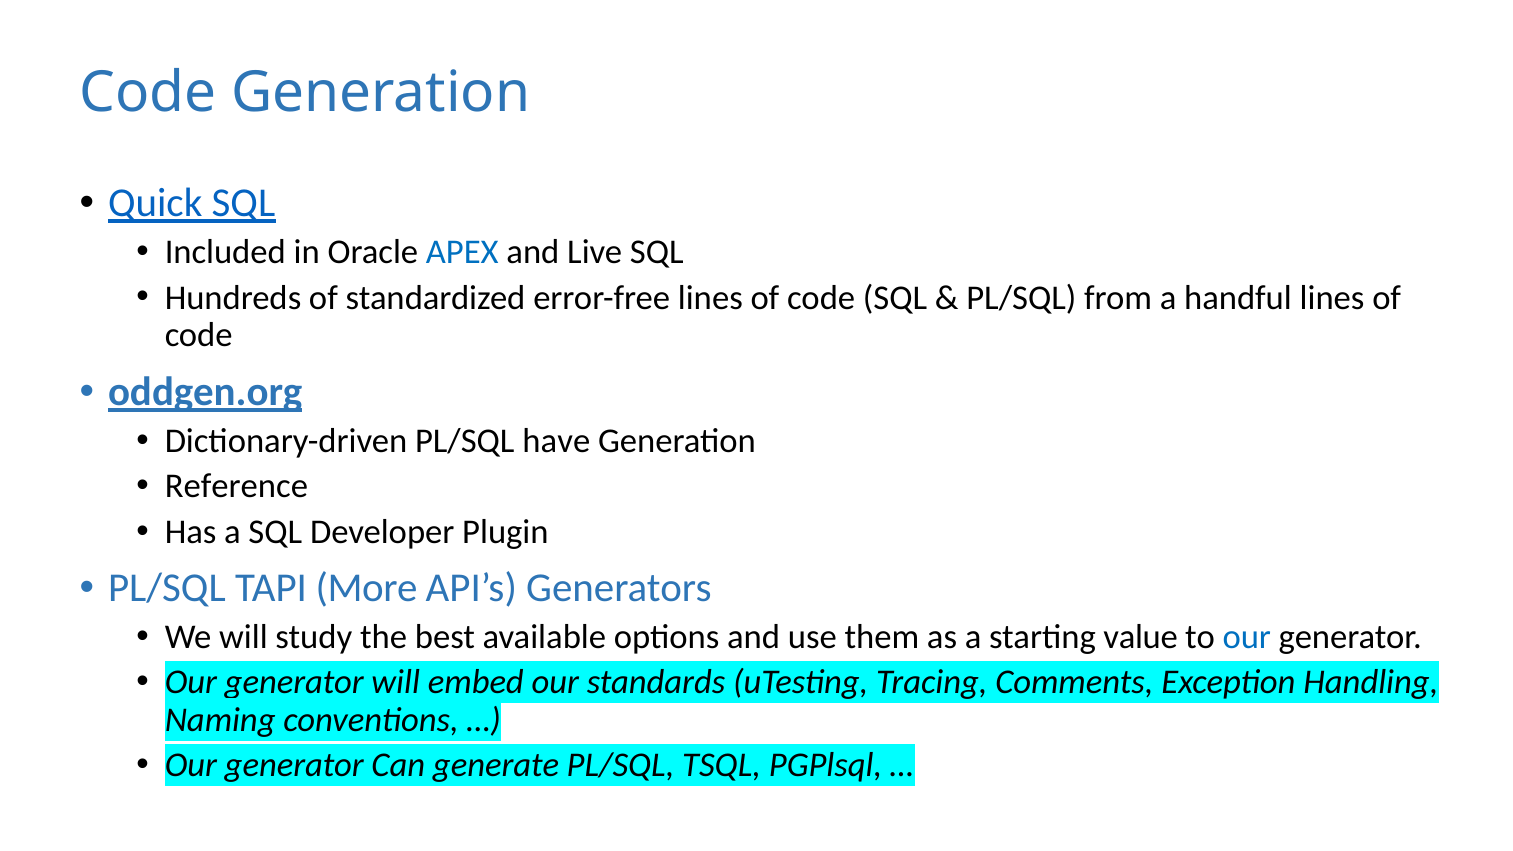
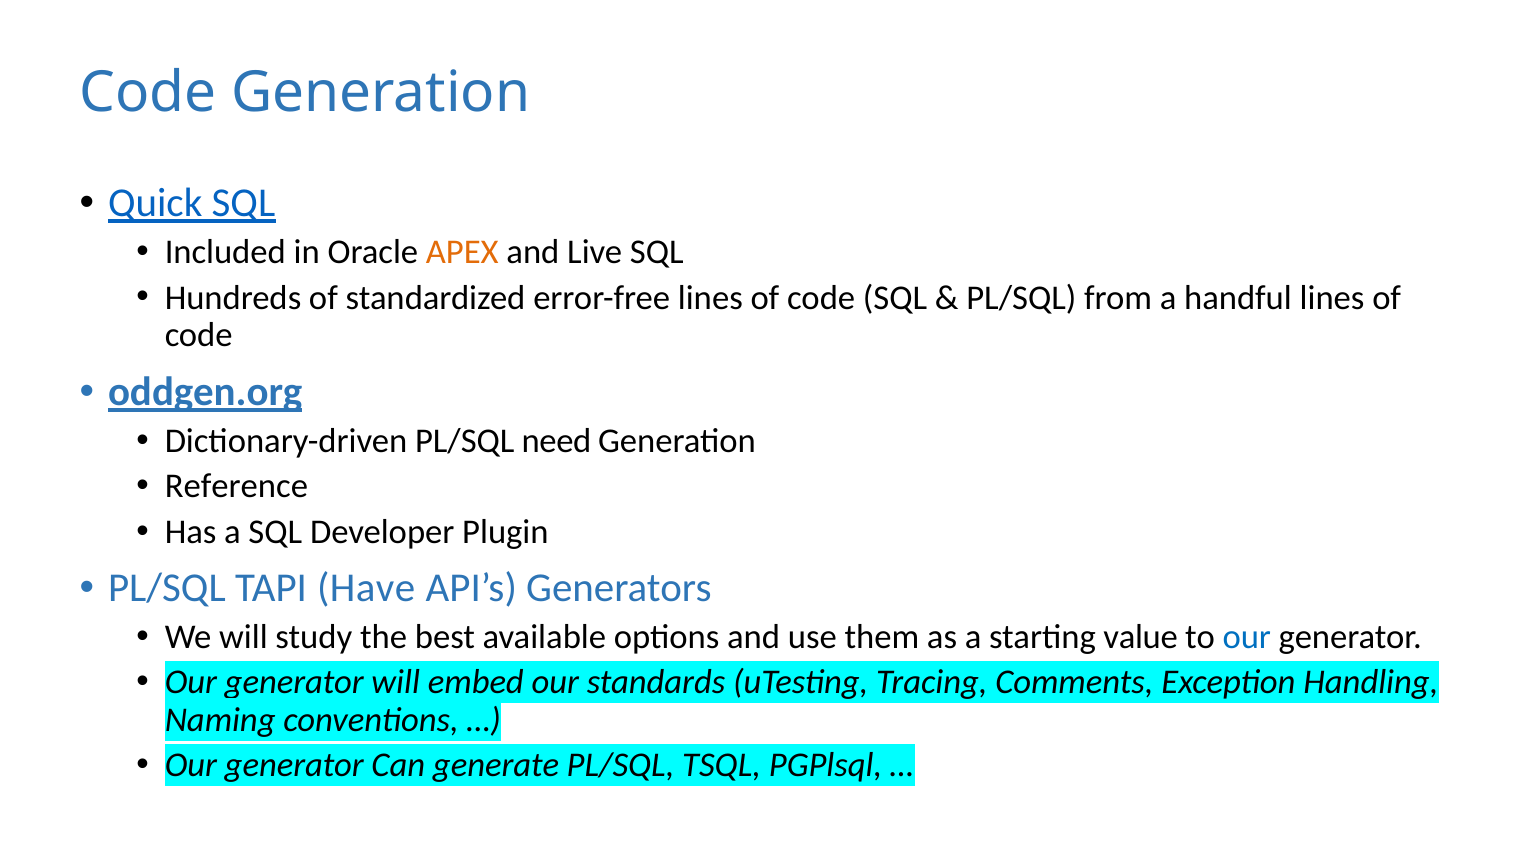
APEX colour: blue -> orange
have: have -> need
More: More -> Have
